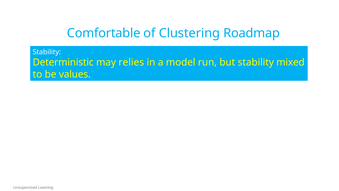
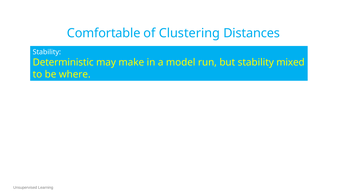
Roadmap: Roadmap -> Distances
relies: relies -> make
values: values -> where
